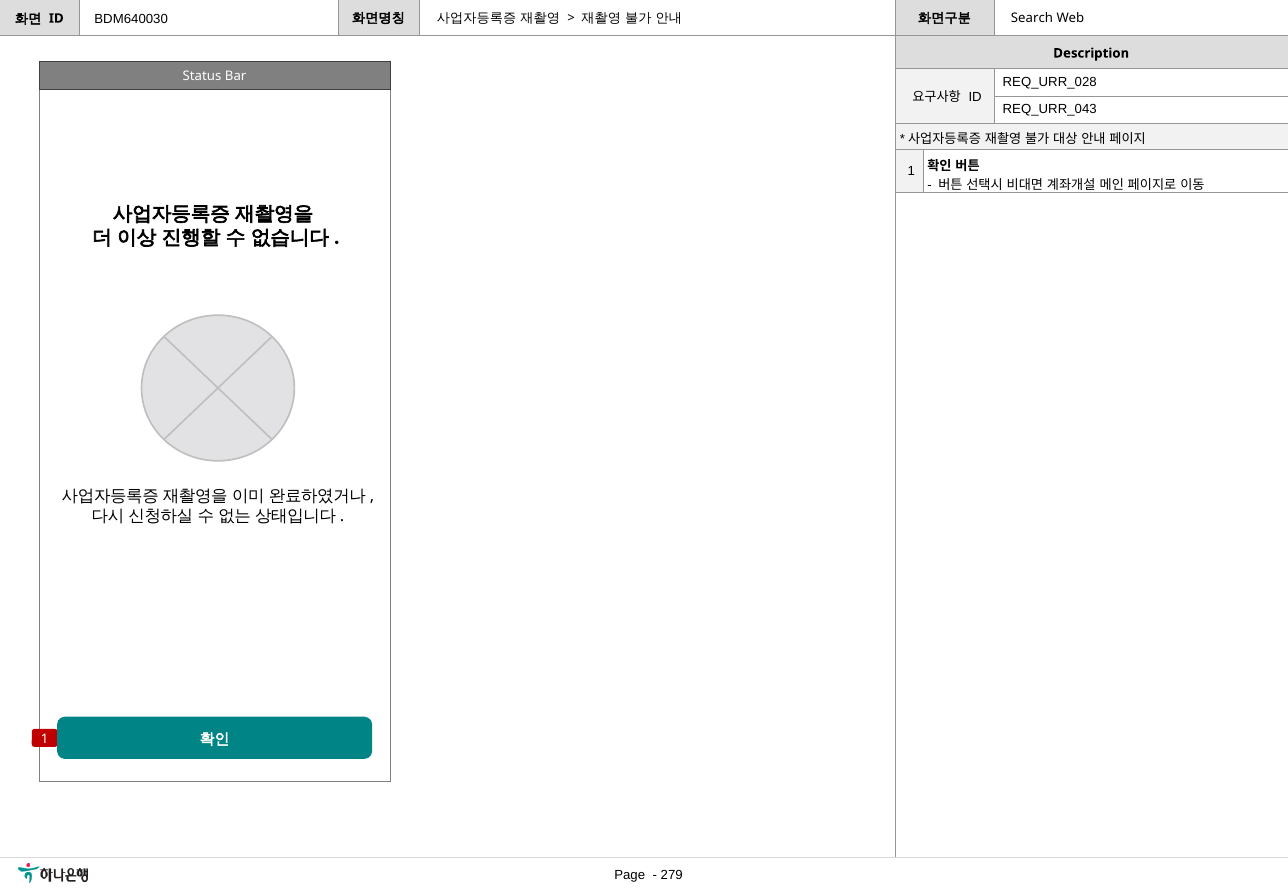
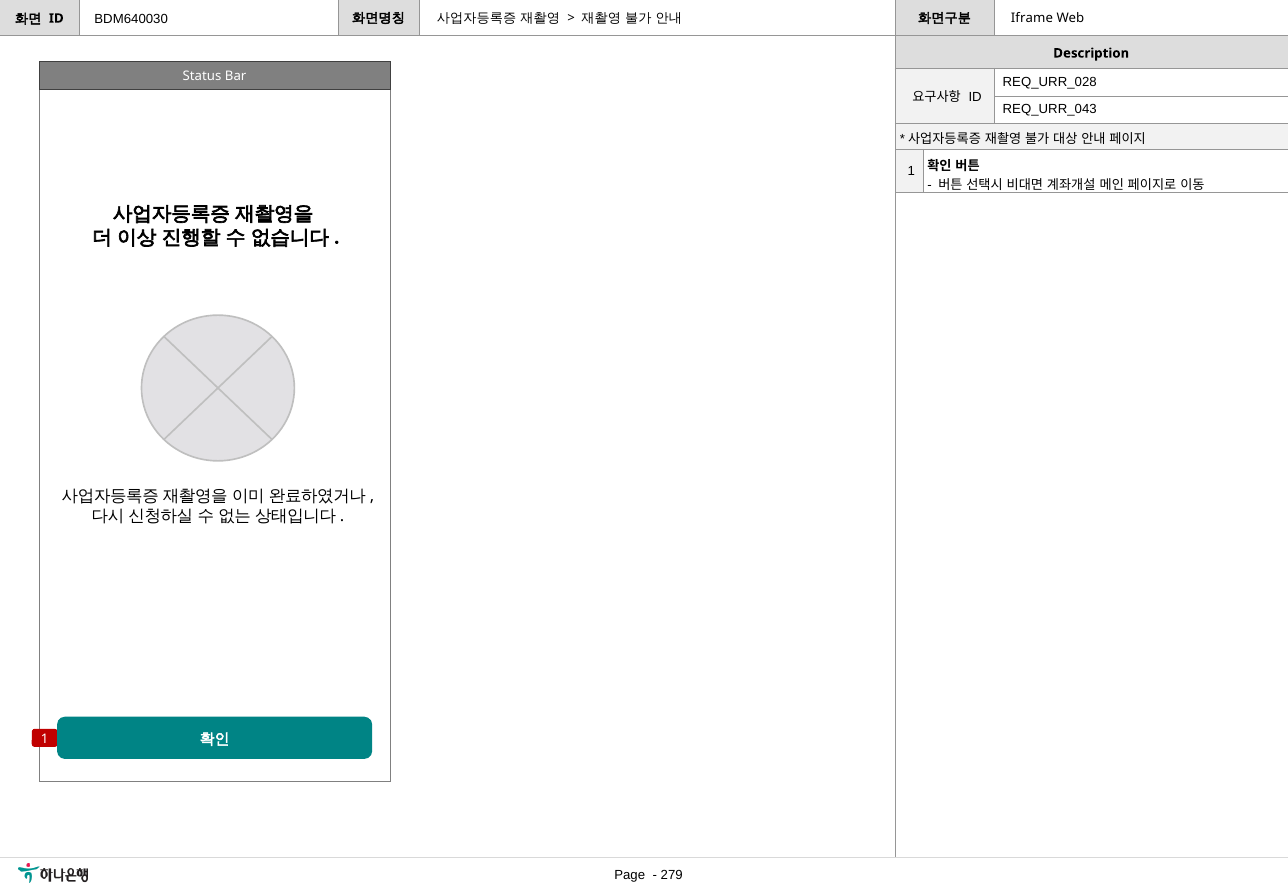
Search: Search -> Iframe
